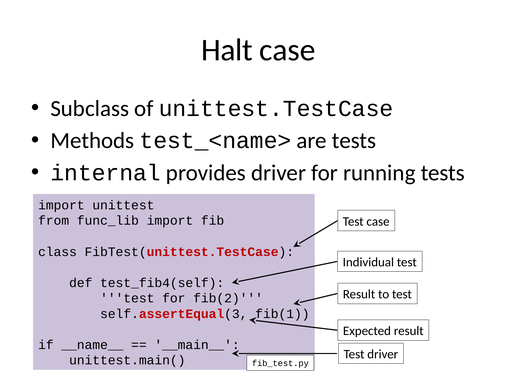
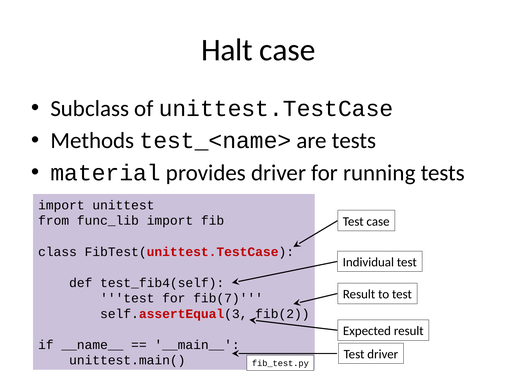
internal: internal -> material
fib(2: fib(2 -> fib(7
fib(1: fib(1 -> fib(2
